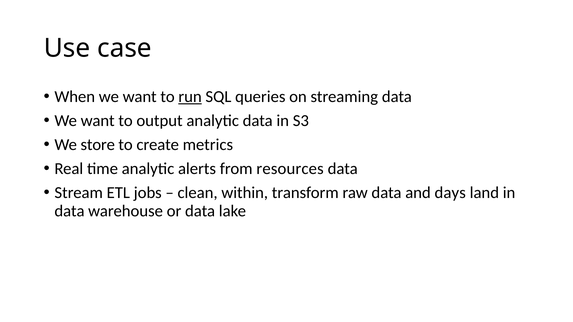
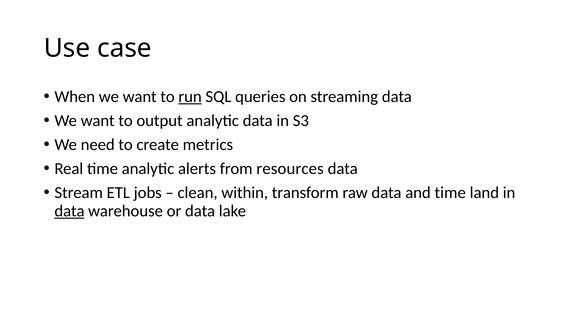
store: store -> need
and days: days -> time
data at (69, 211) underline: none -> present
